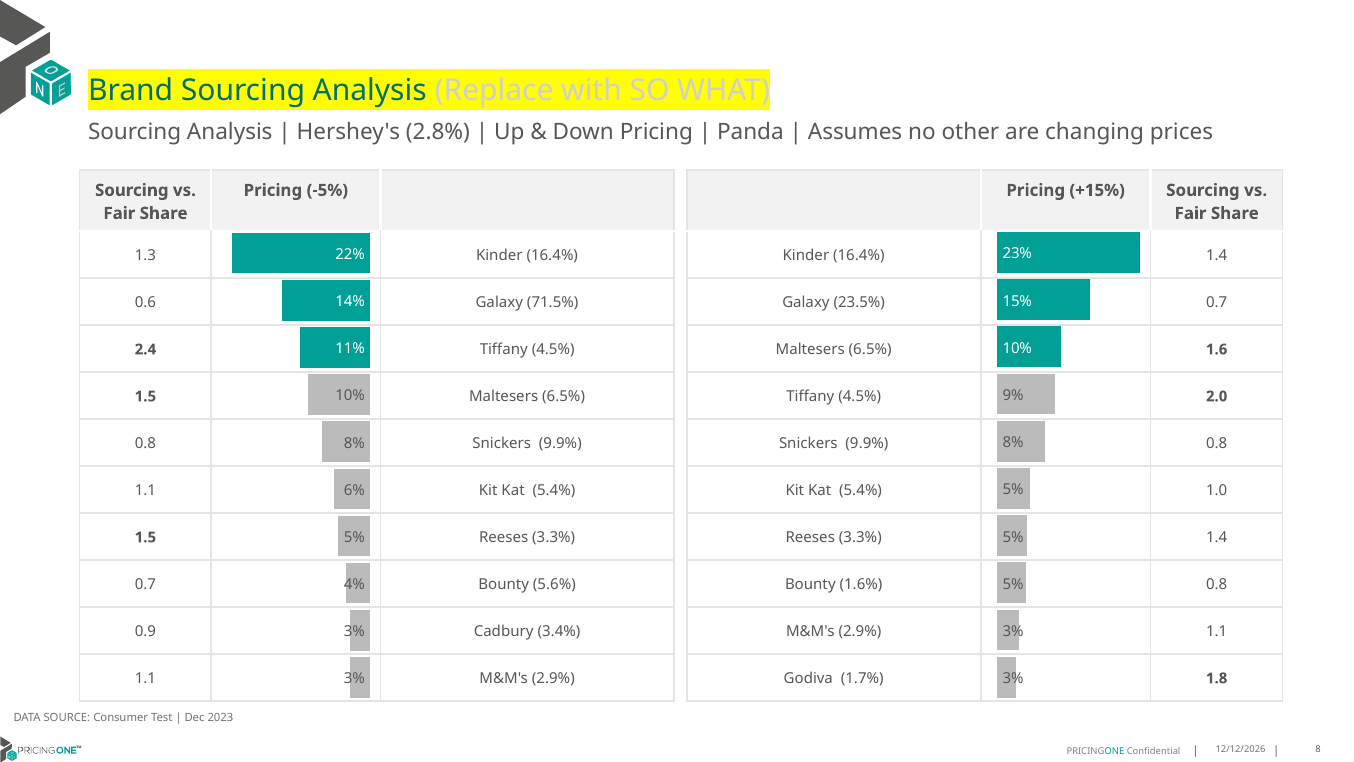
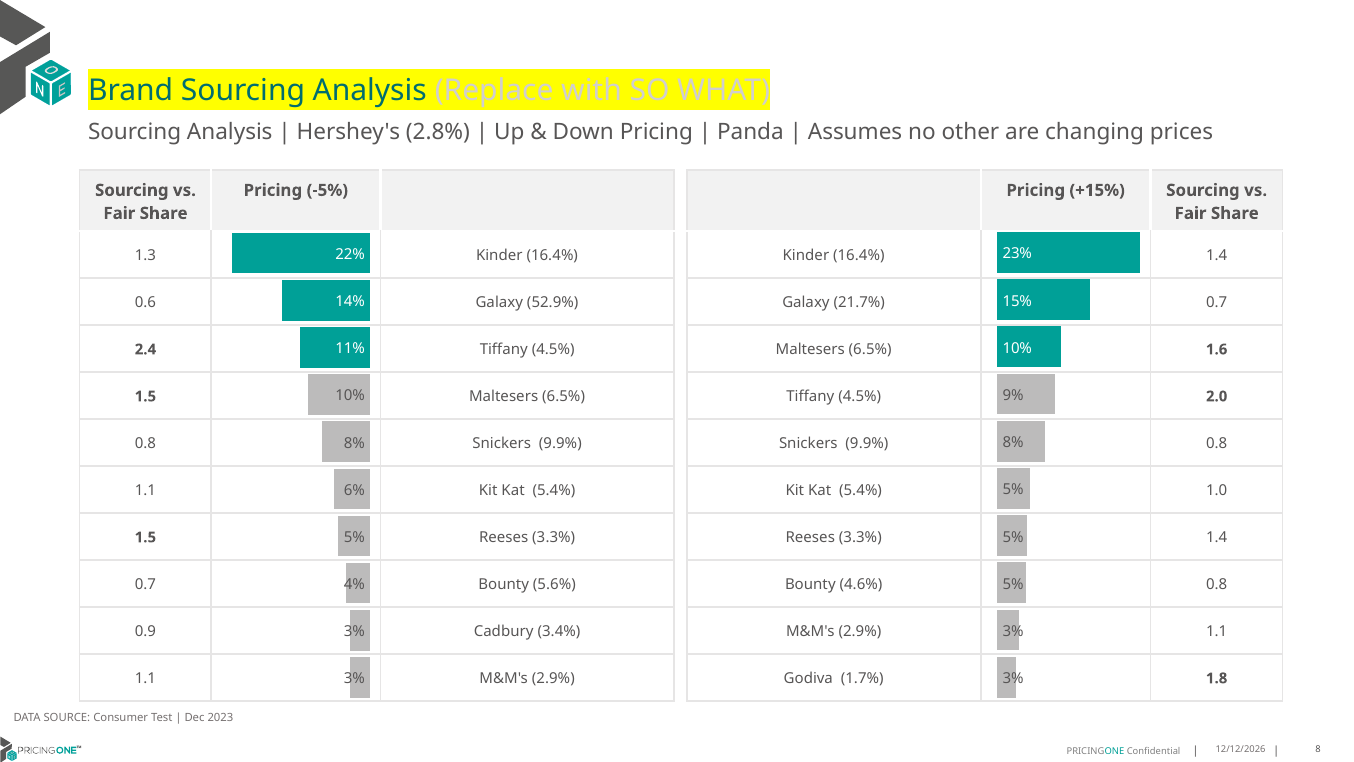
71.5%: 71.5% -> 52.9%
23.5%: 23.5% -> 21.7%
1.6%: 1.6% -> 4.6%
